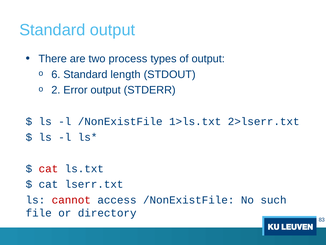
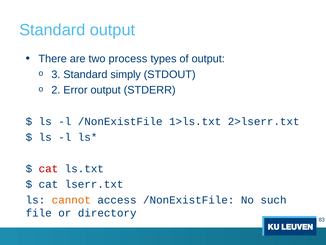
6: 6 -> 3
length: length -> simply
cannot colour: red -> orange
